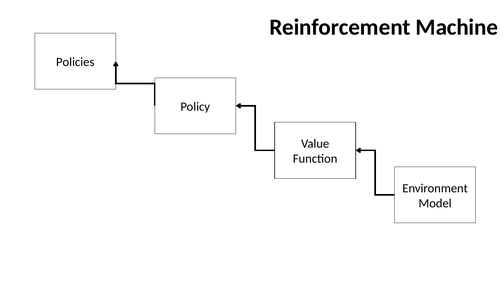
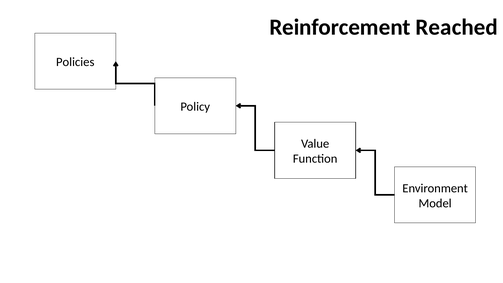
Machine: Machine -> Reached
